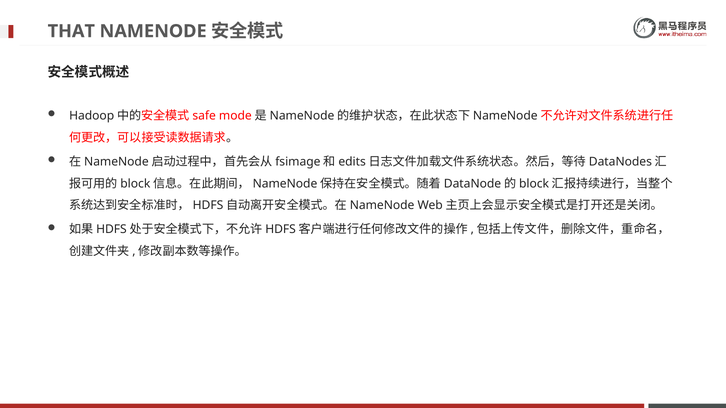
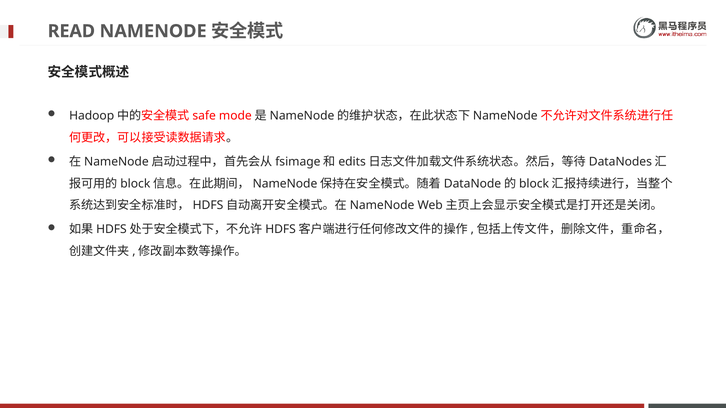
THAT: THAT -> READ
